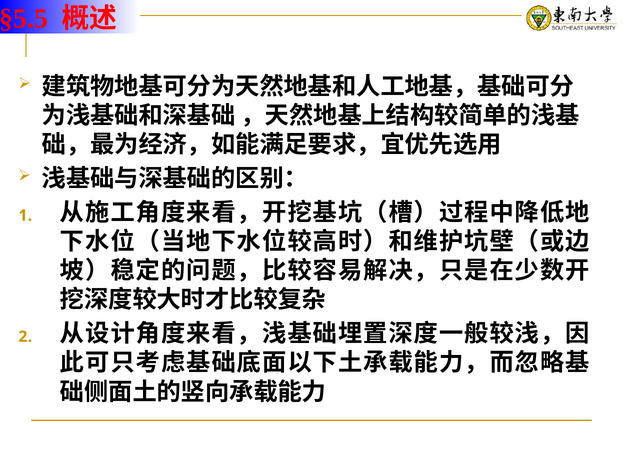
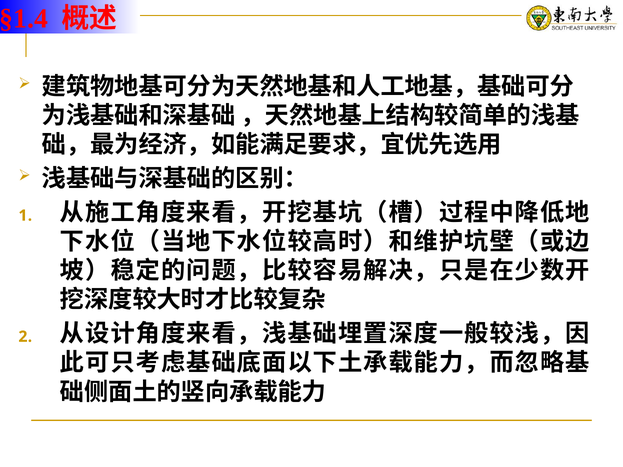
§5.5: §5.5 -> §1.4
